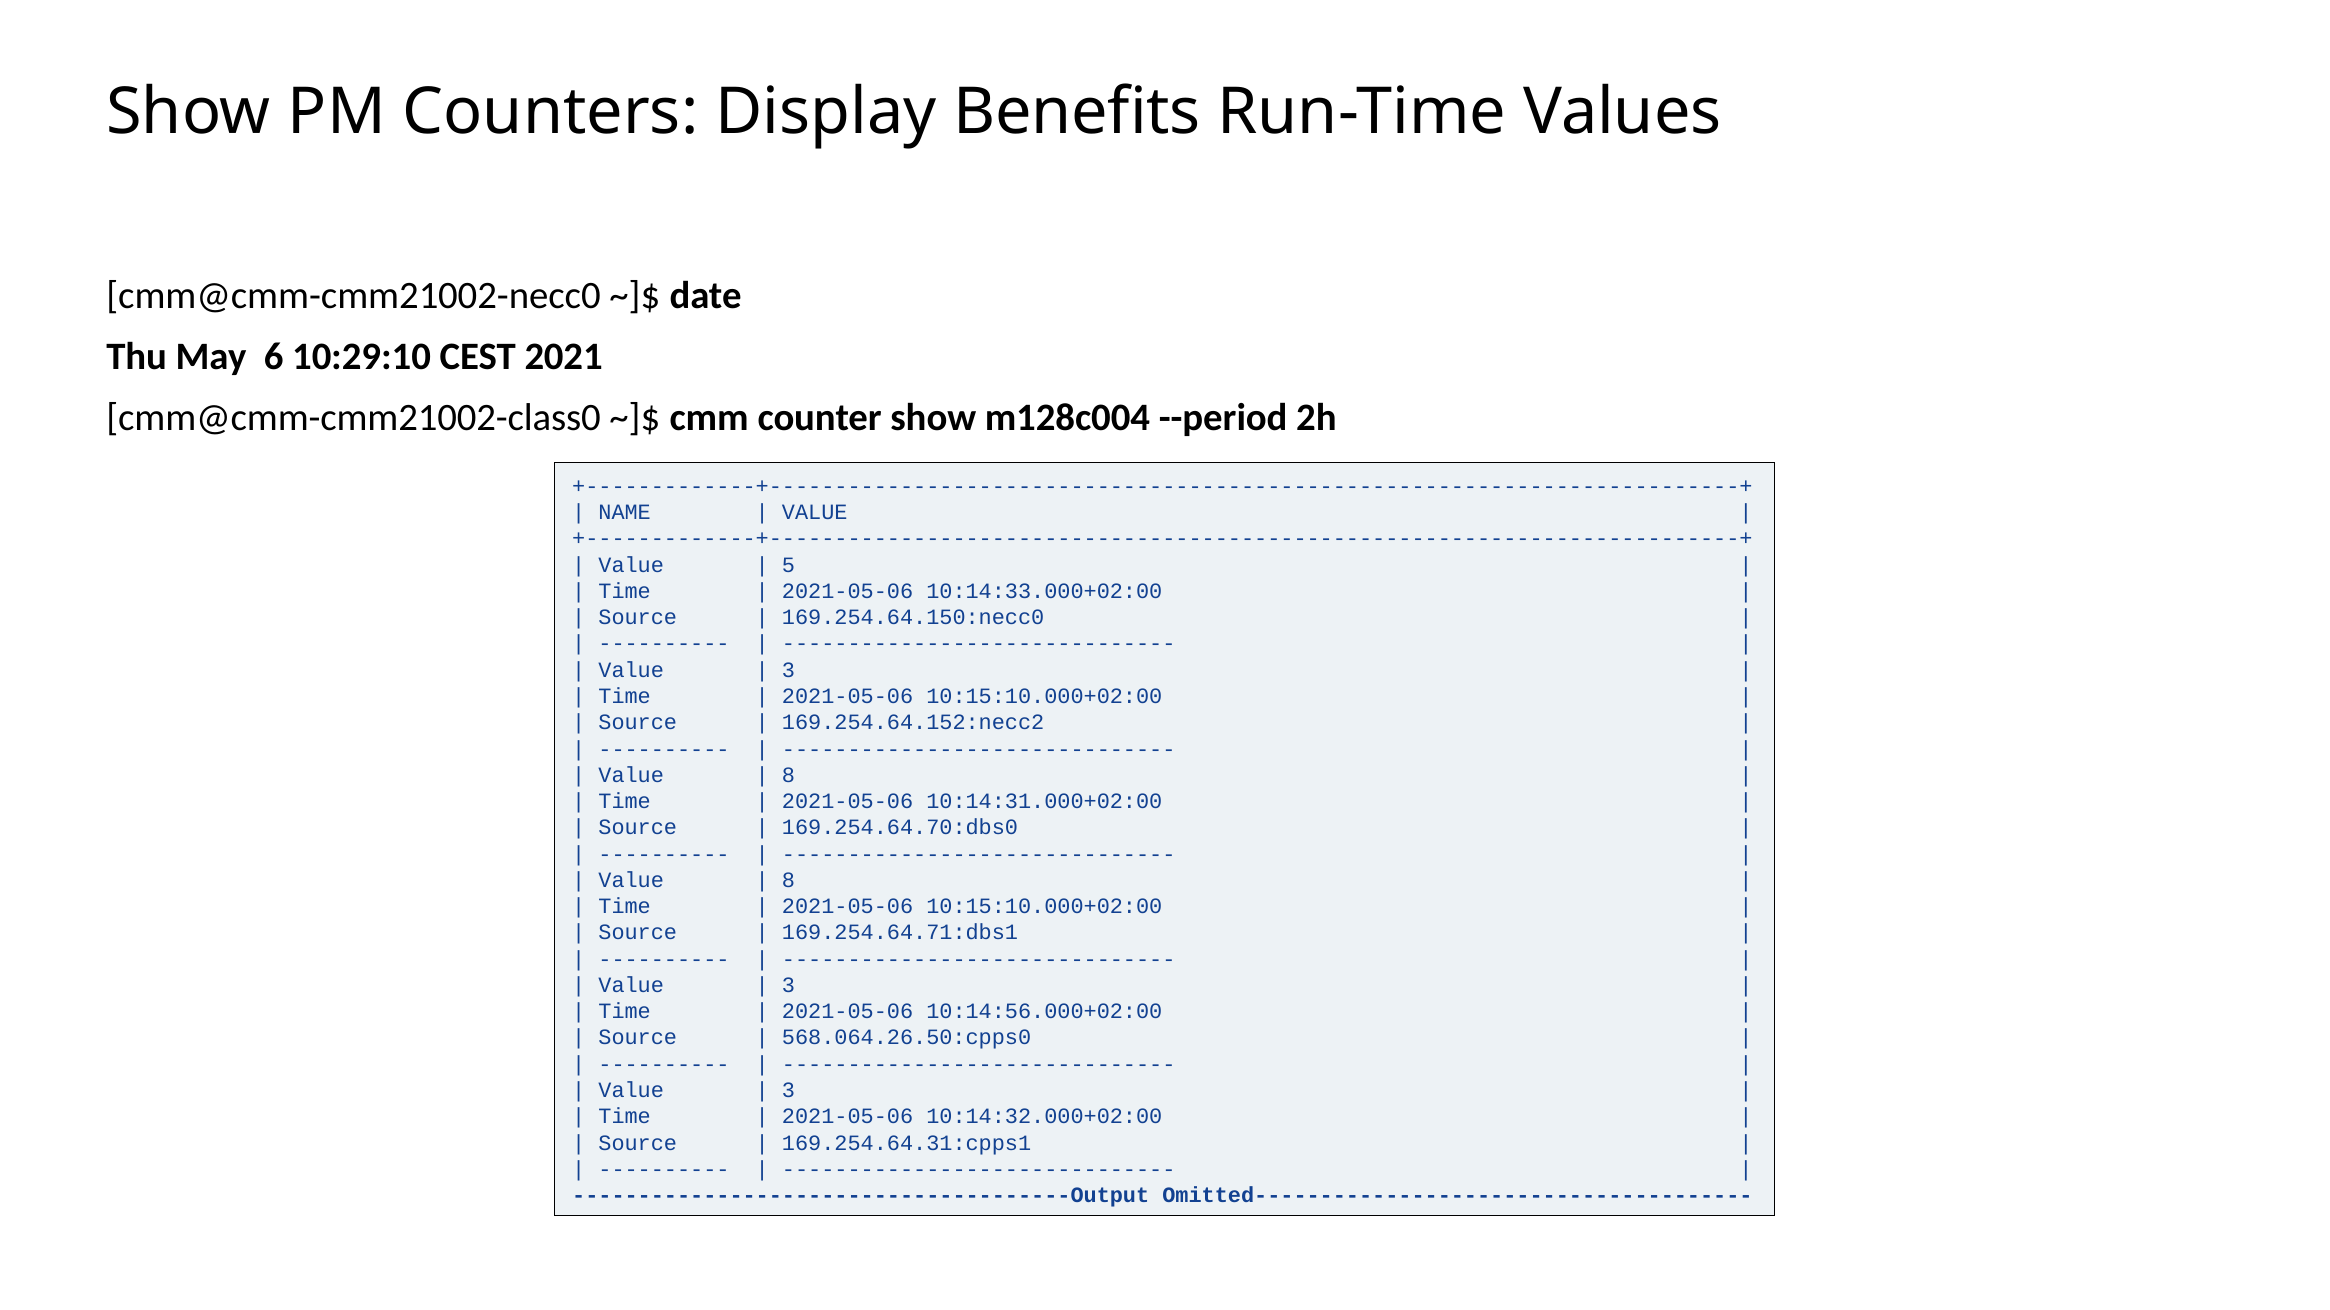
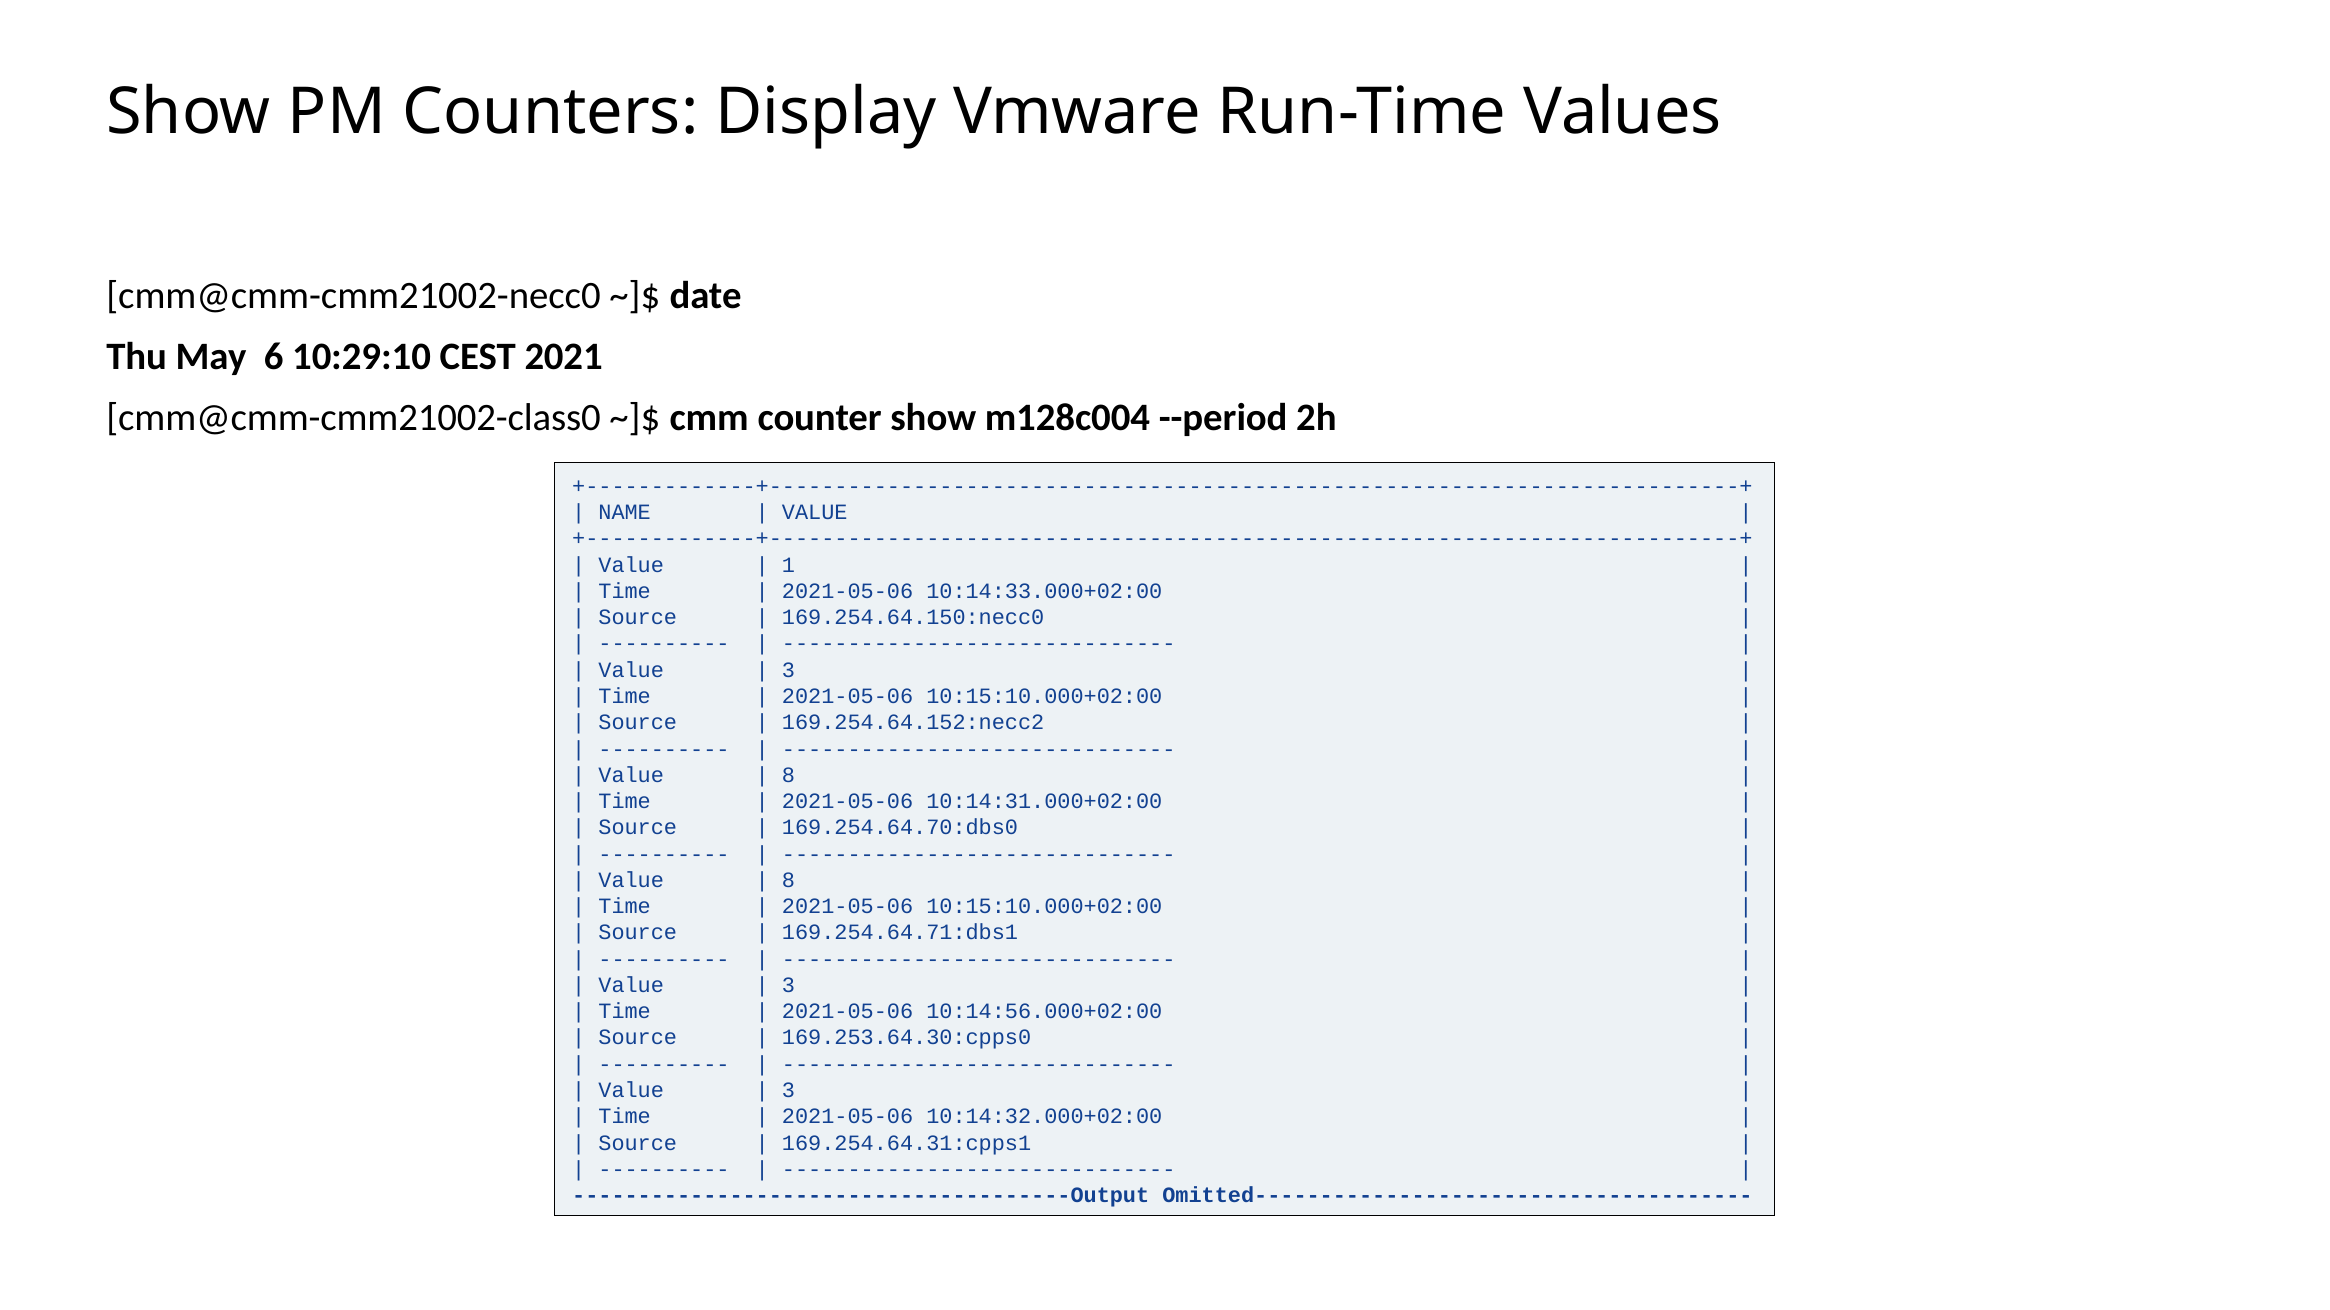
Benefits: Benefits -> Vmware
5: 5 -> 1
568.064.26.50:cpps0: 568.064.26.50:cpps0 -> 169.253.64.30:cpps0
